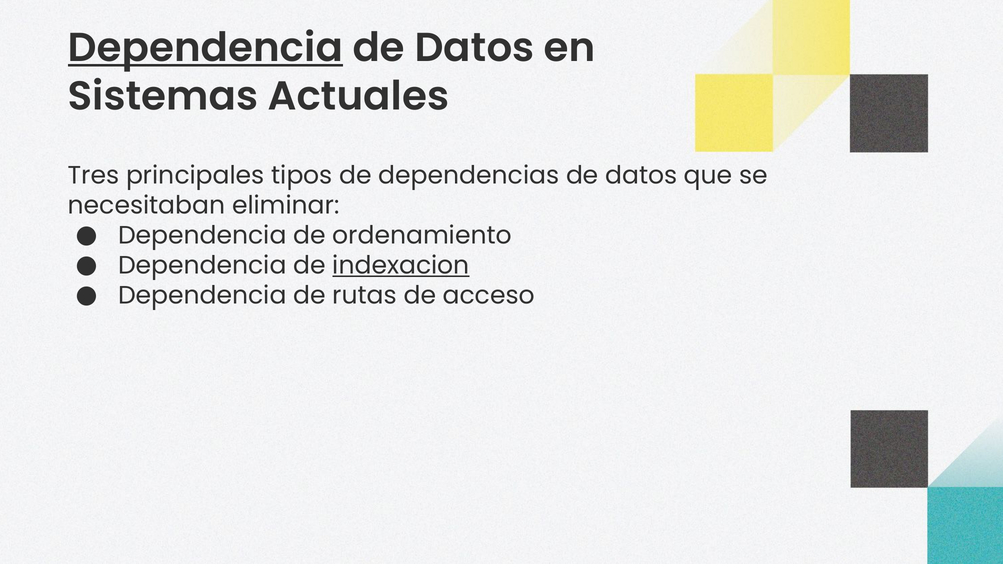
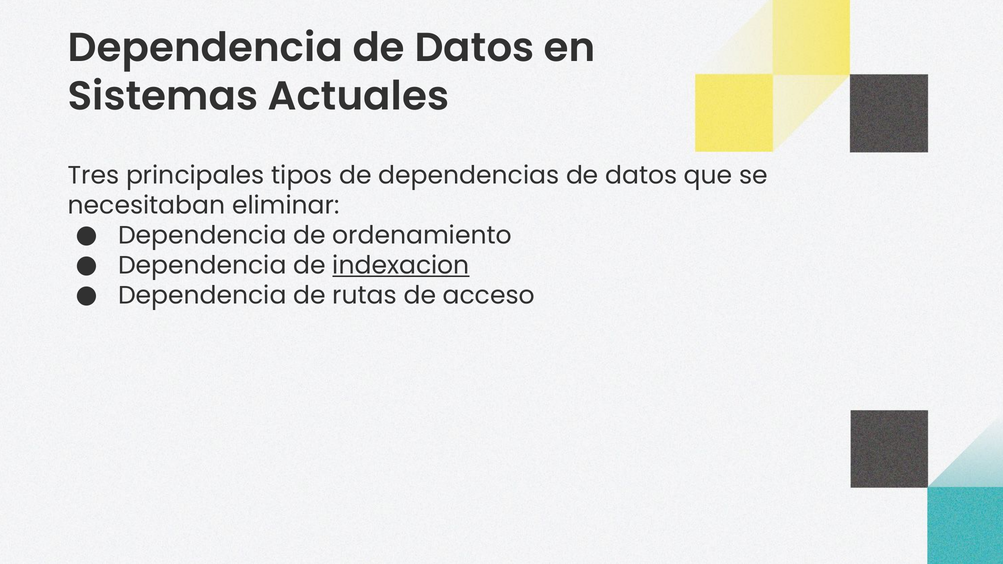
Dependencia at (205, 48) underline: present -> none
